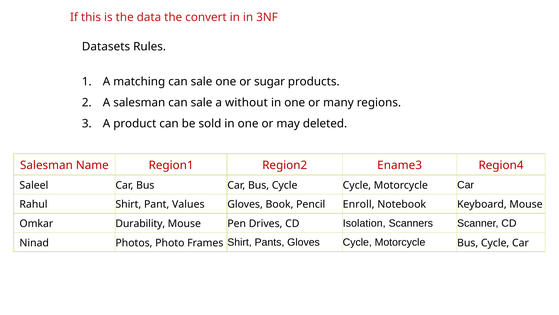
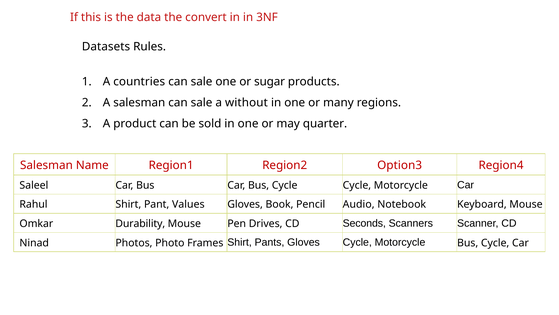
matching: matching -> countries
deleted: deleted -> quarter
Ename3: Ename3 -> Option3
Enroll: Enroll -> Audio
Isolation: Isolation -> Seconds
